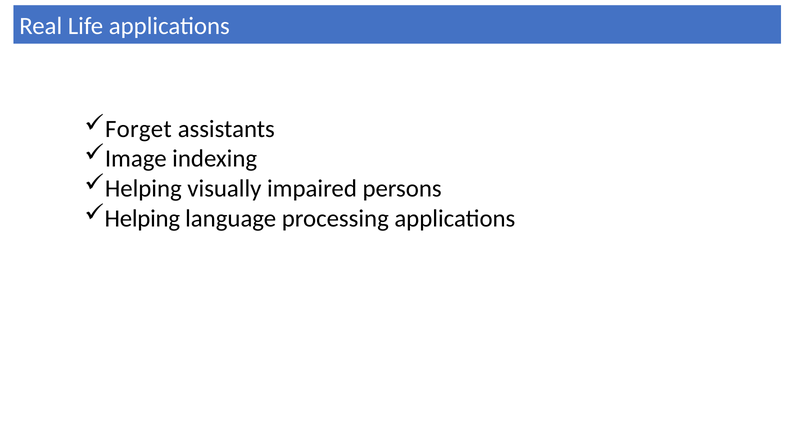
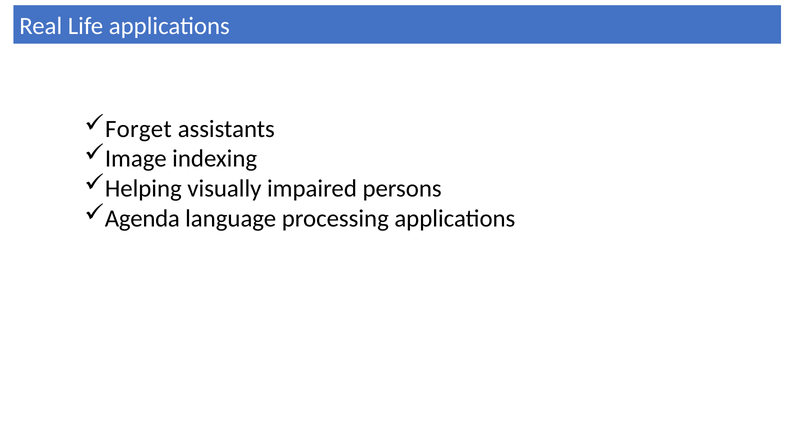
Helping at (142, 218): Helping -> Agenda
